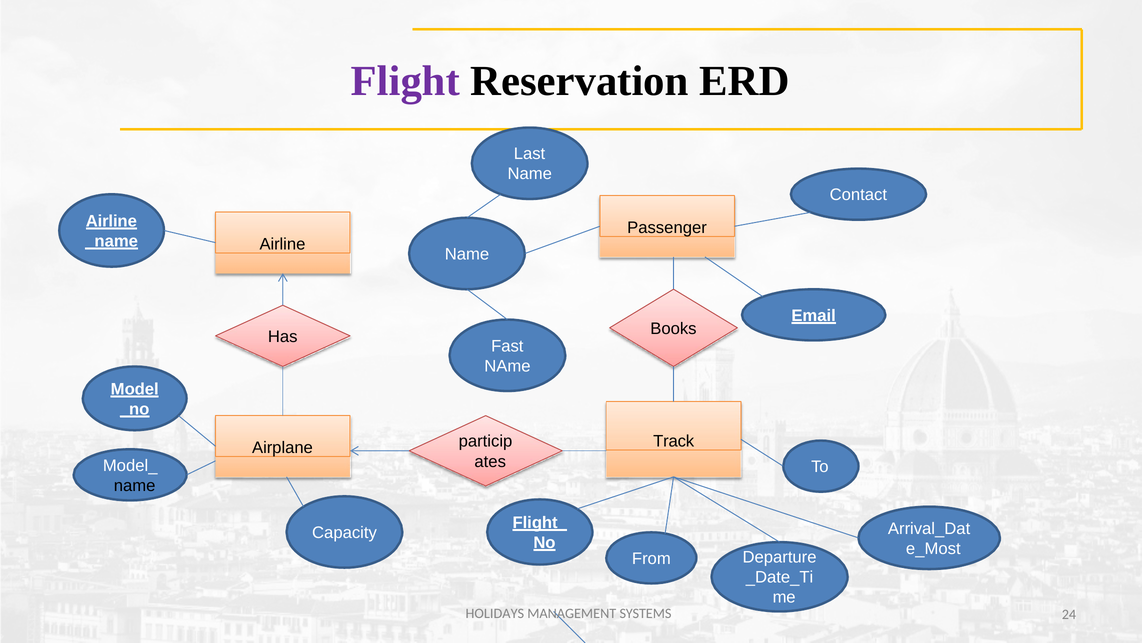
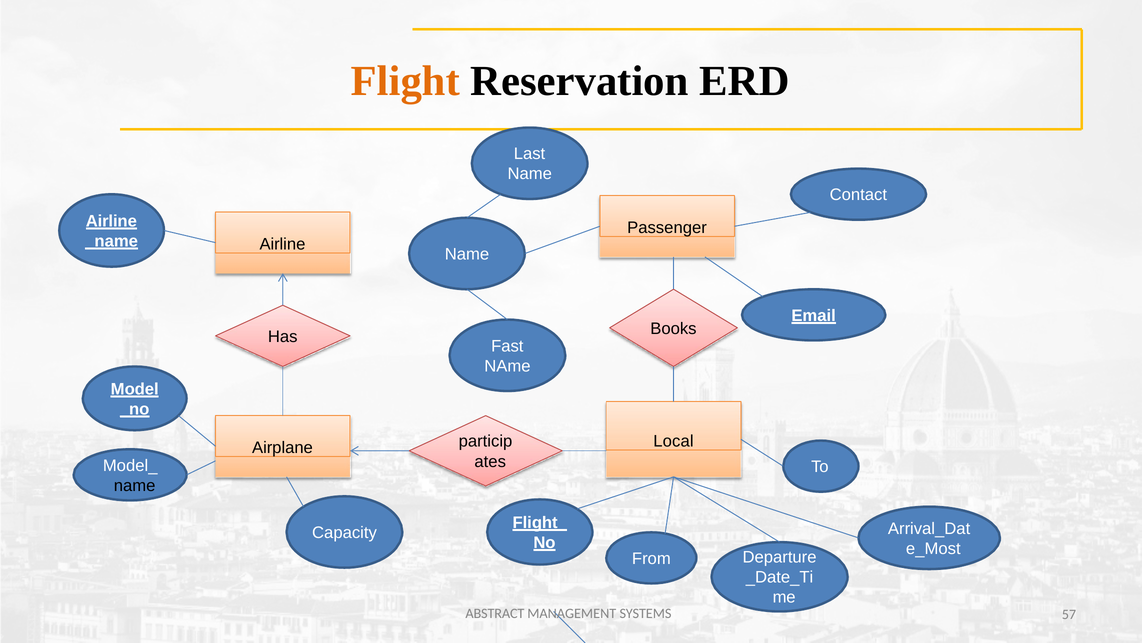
Flight colour: purple -> orange
Track: Track -> Local
HOLIDAYS: HOLIDAYS -> ABSTRACT
24: 24 -> 57
